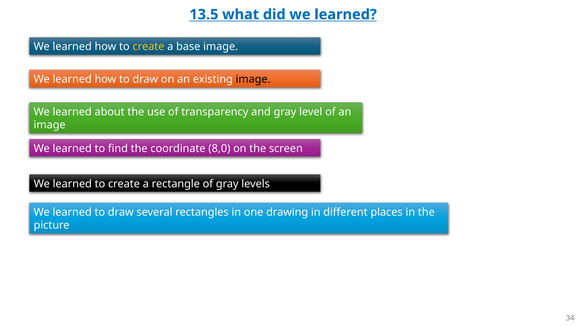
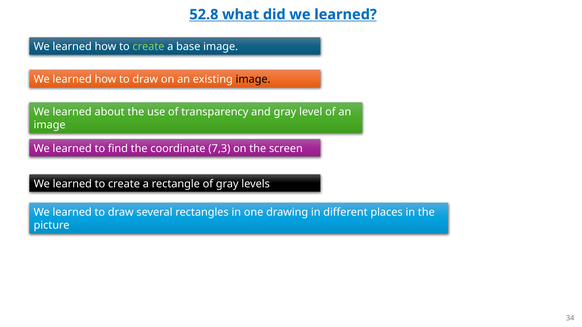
13.5: 13.5 -> 52.8
create at (148, 47) colour: yellow -> light green
8,0: 8,0 -> 7,3
